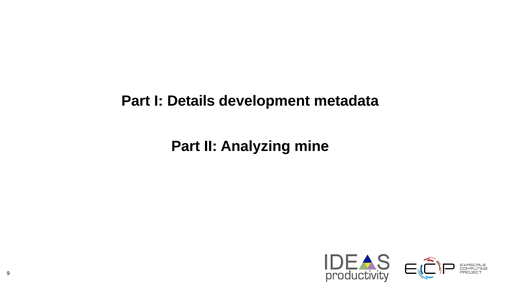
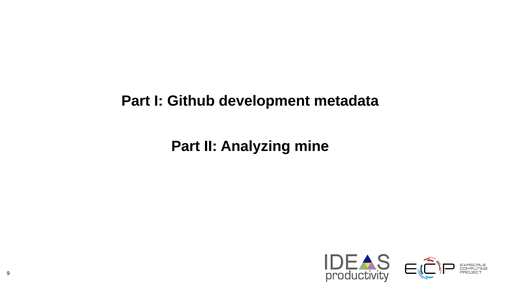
Details: Details -> Github
